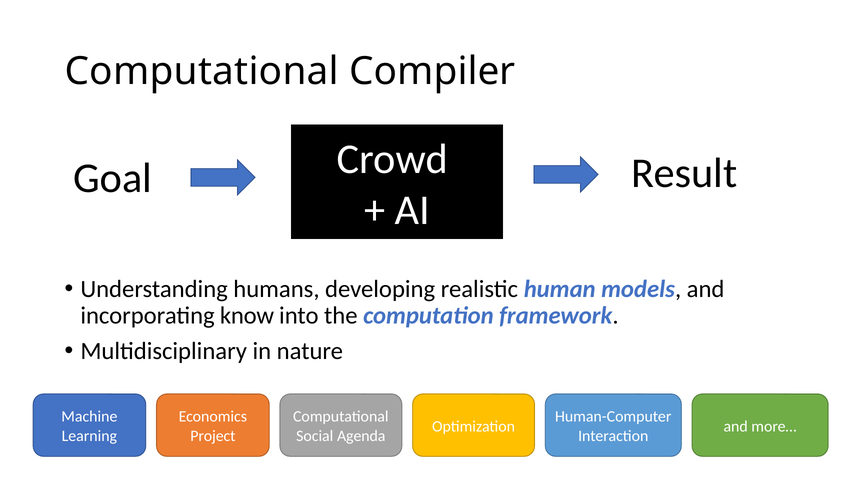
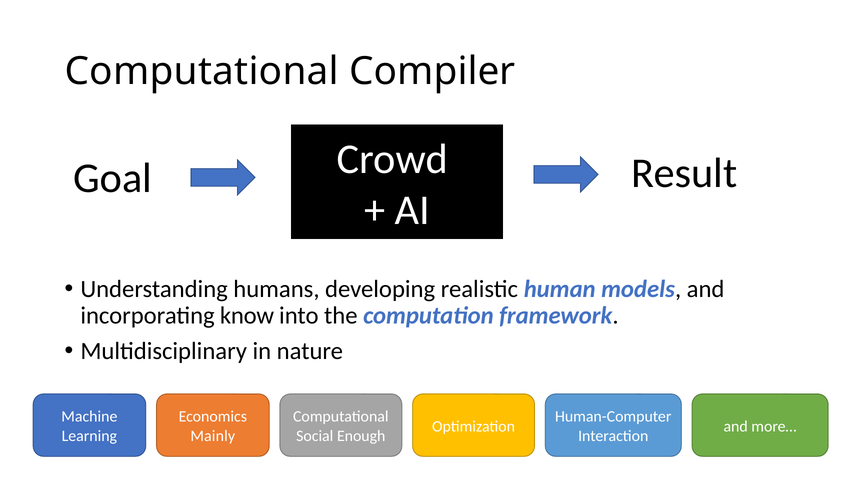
Project: Project -> Mainly
Agenda: Agenda -> Enough
